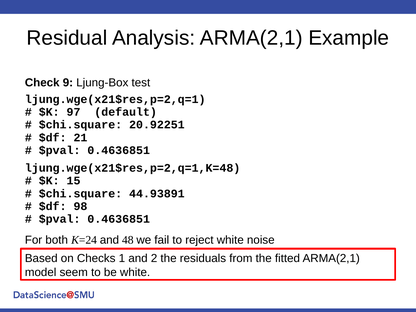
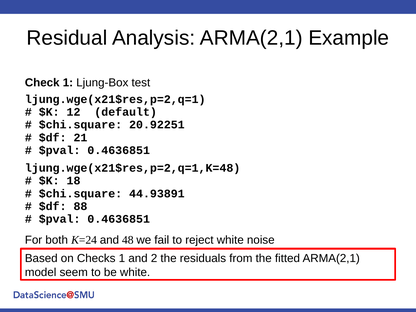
Check 9: 9 -> 1
97: 97 -> 12
15: 15 -> 18
98: 98 -> 88
